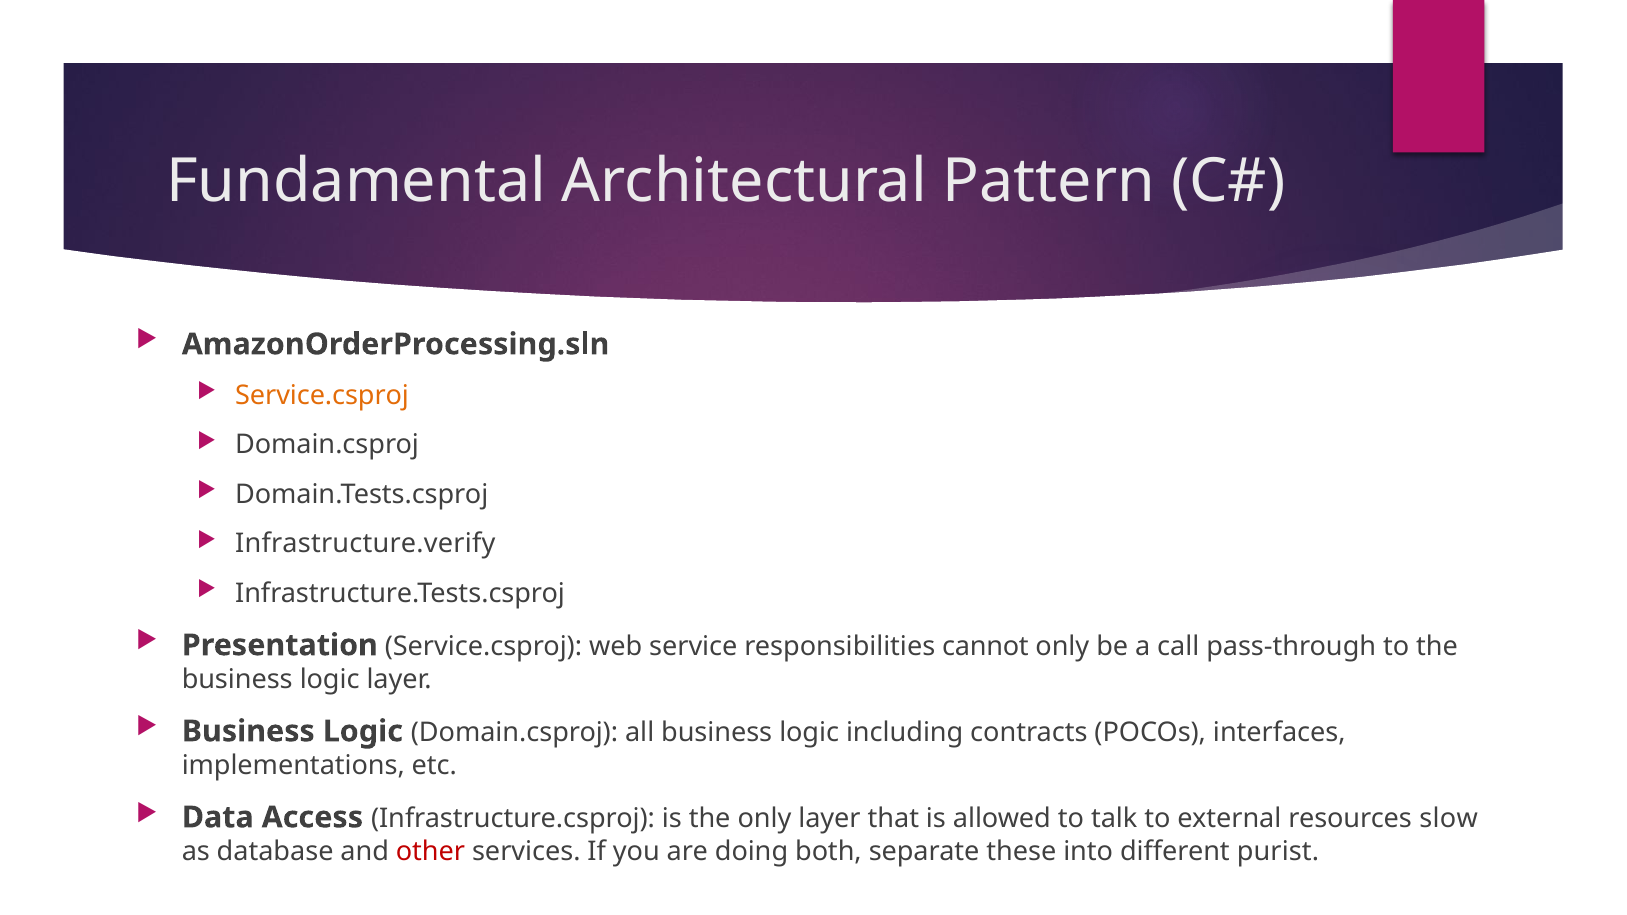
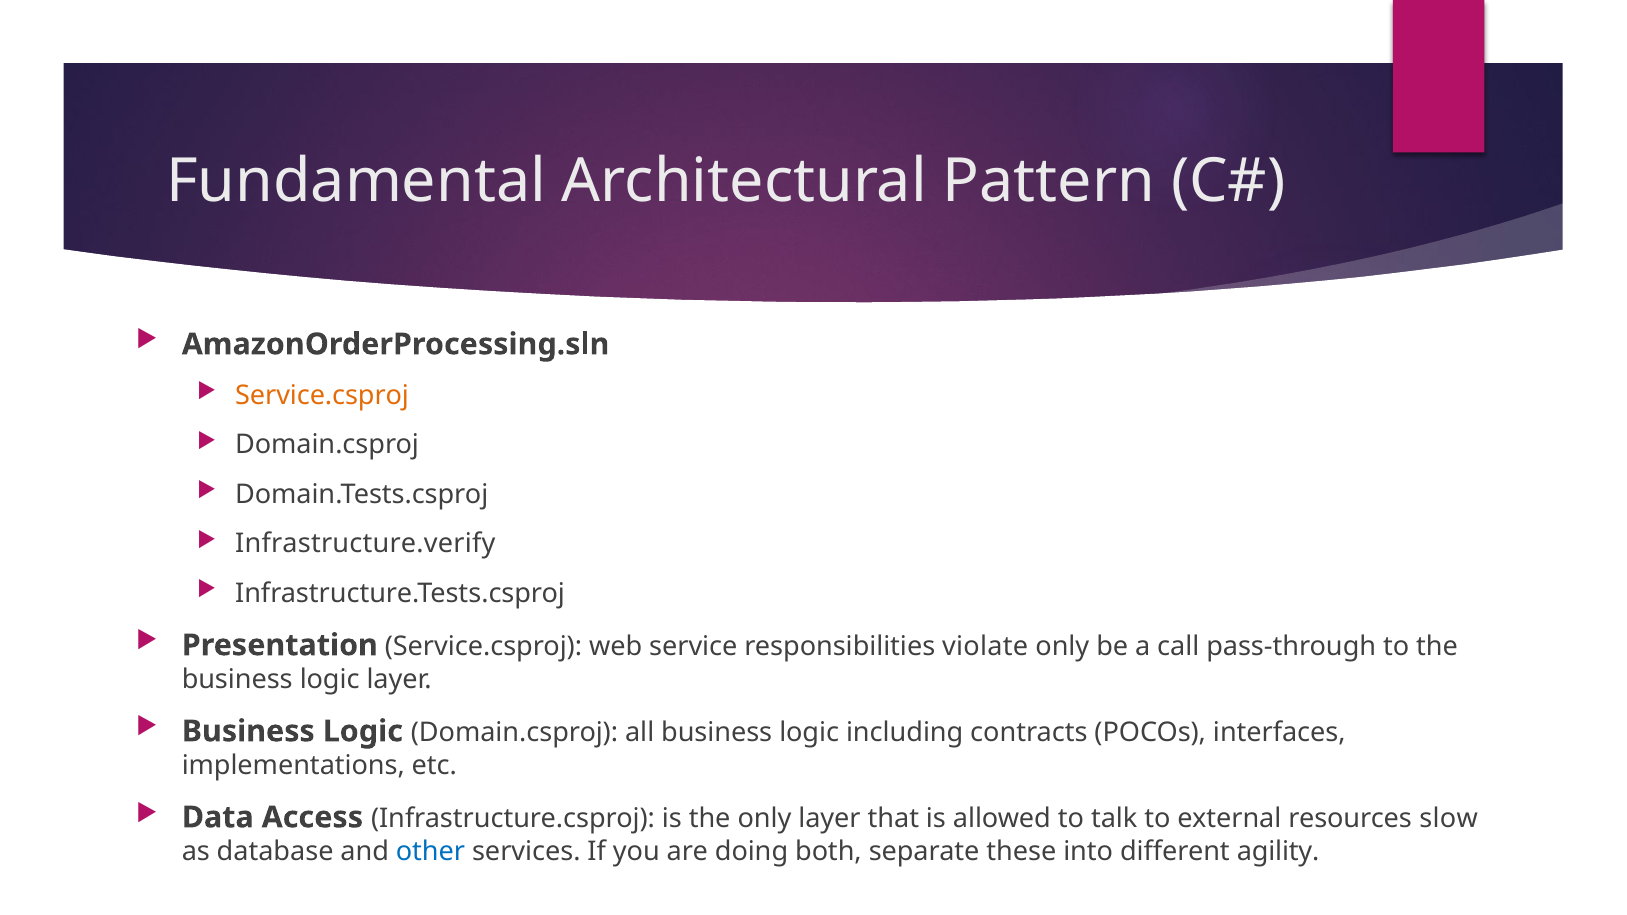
cannot: cannot -> violate
other colour: red -> blue
purist: purist -> agility
